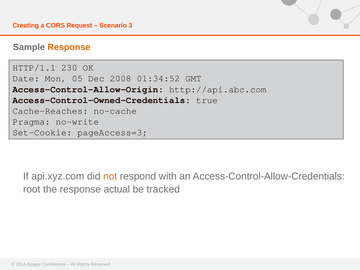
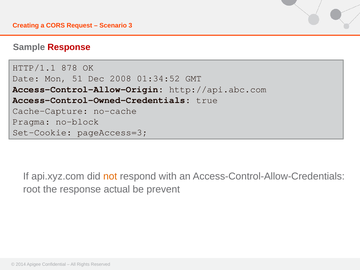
Response at (69, 47) colour: orange -> red
230: 230 -> 878
05: 05 -> 51
Cache-Reaches: Cache-Reaches -> Cache-Capture
no-write: no-write -> no-block
tracked: tracked -> prevent
